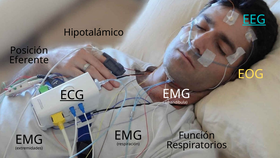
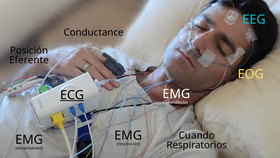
EEG underline: present -> none
Hipotalámico: Hipotalámico -> Conductance
Función: Función -> Cuando
